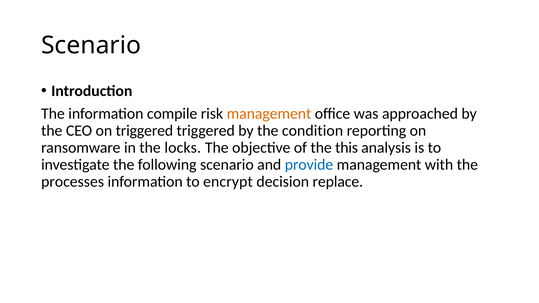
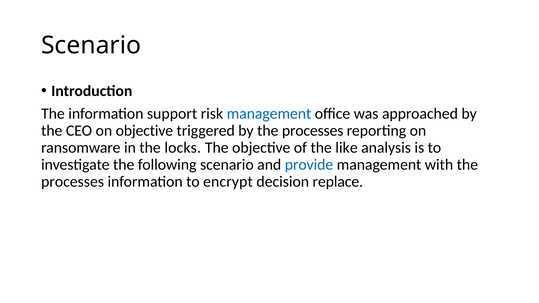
compile: compile -> support
management at (269, 114) colour: orange -> blue
on triggered: triggered -> objective
by the condition: condition -> processes
this: this -> like
